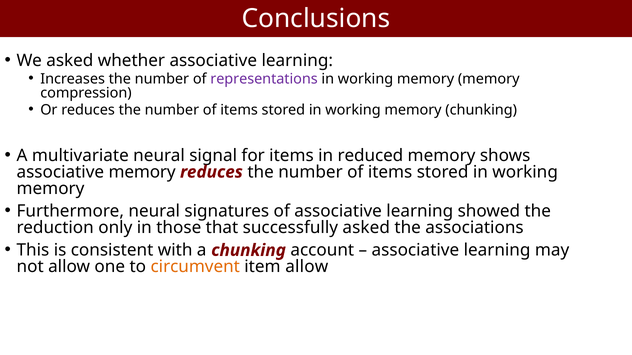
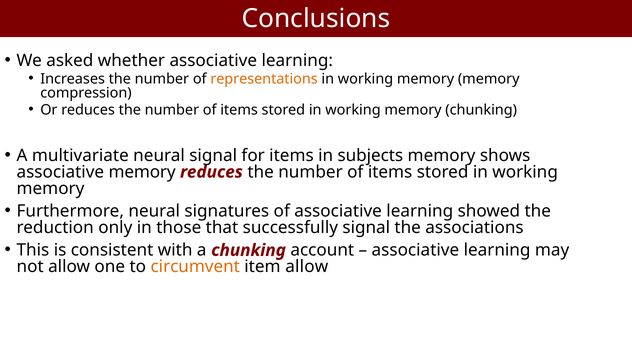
representations colour: purple -> orange
reduced: reduced -> subjects
successfully asked: asked -> signal
